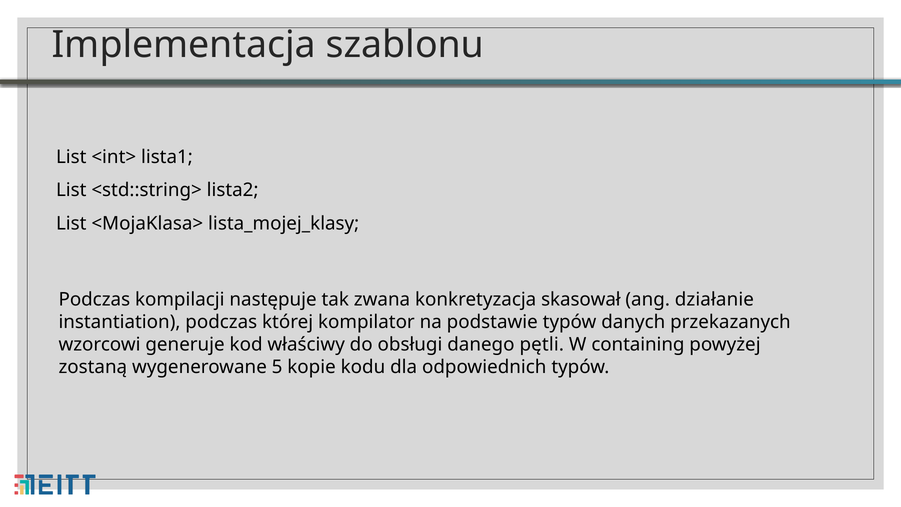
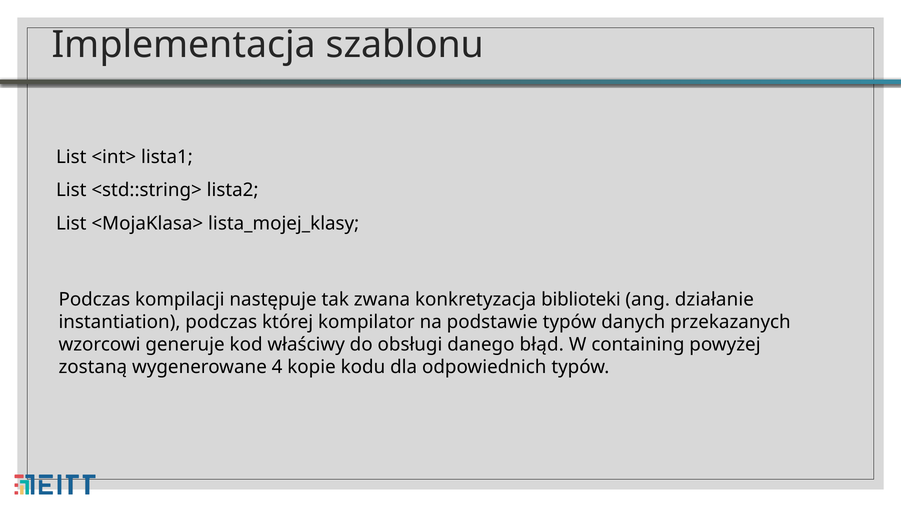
skasował: skasował -> biblioteki
pętli: pętli -> błąd
5: 5 -> 4
